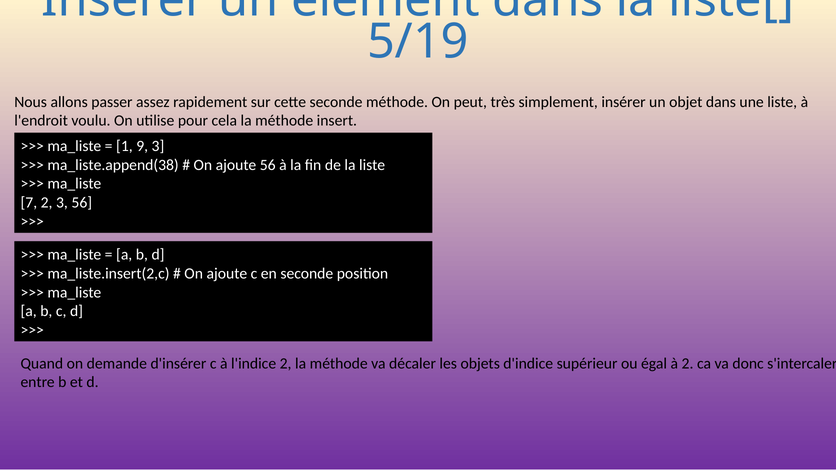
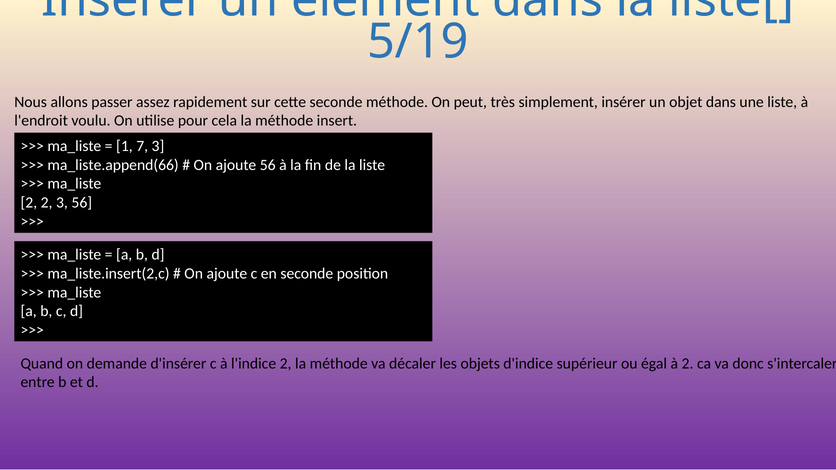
9: 9 -> 7
ma_liste.append(38: ma_liste.append(38 -> ma_liste.append(66
7 at (29, 203): 7 -> 2
